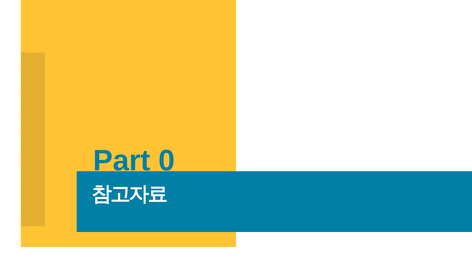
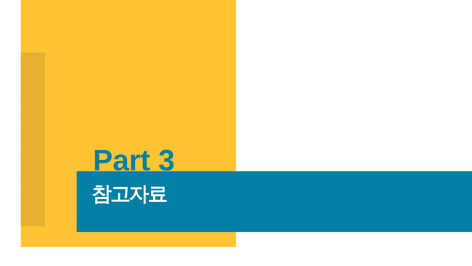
0: 0 -> 3
